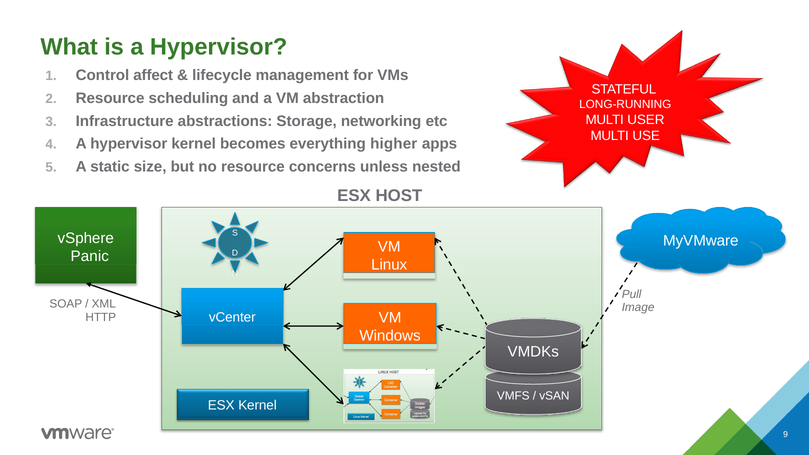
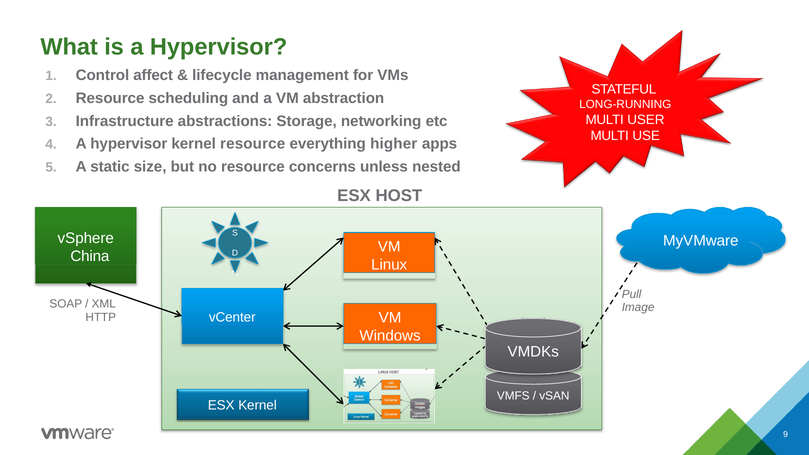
kernel becomes: becomes -> resource
Panic: Panic -> China
